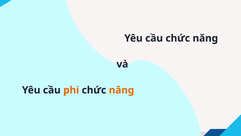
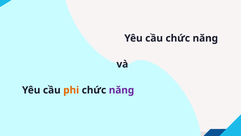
năng at (121, 90) colour: orange -> purple
